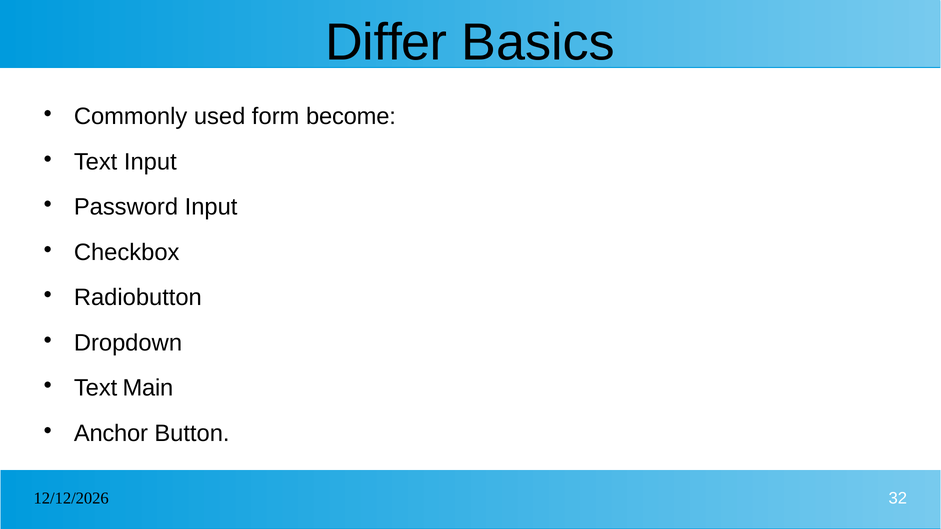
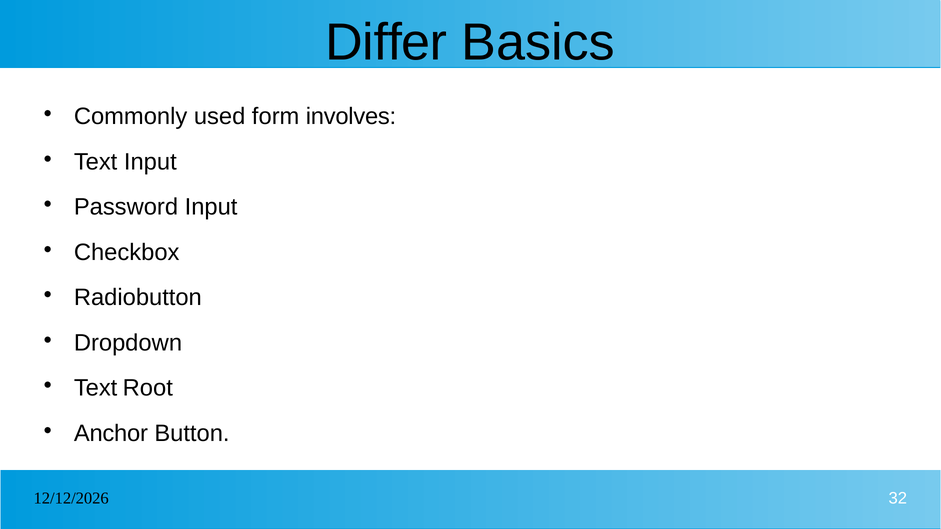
become: become -> involves
Main: Main -> Root
